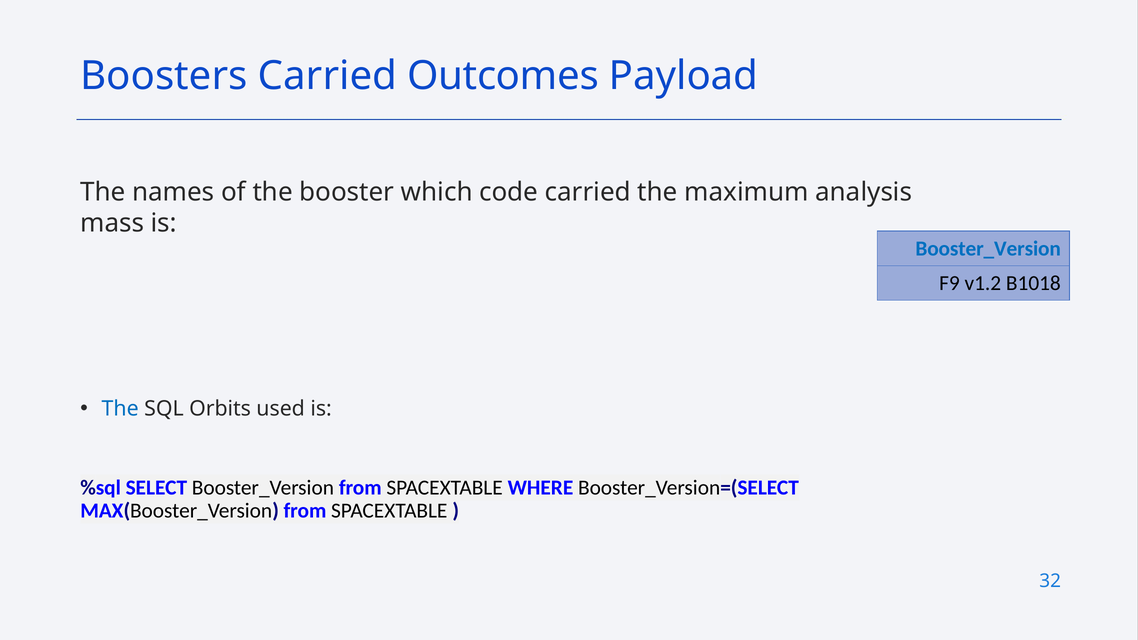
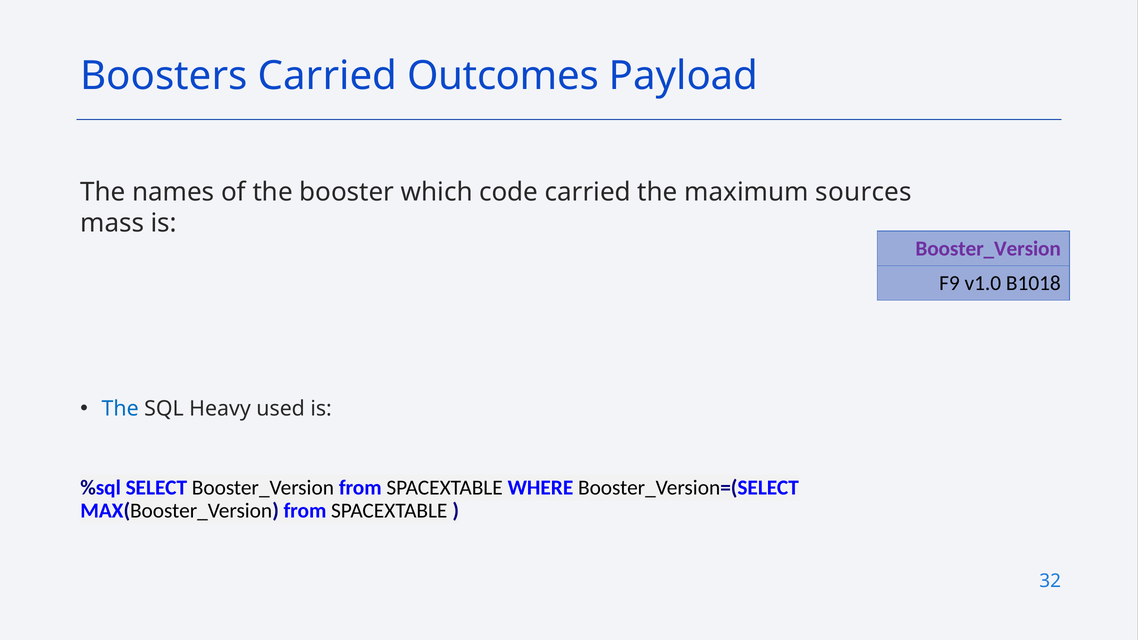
analysis: analysis -> sources
Booster_Version at (988, 249) colour: blue -> purple
v1.2: v1.2 -> v1.0
Orbits: Orbits -> Heavy
